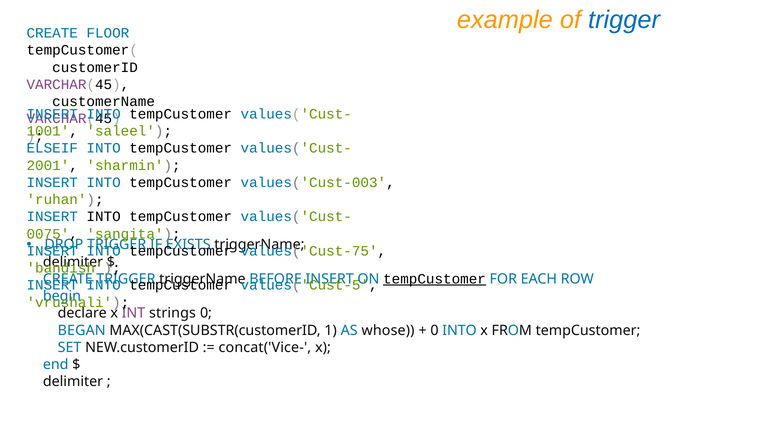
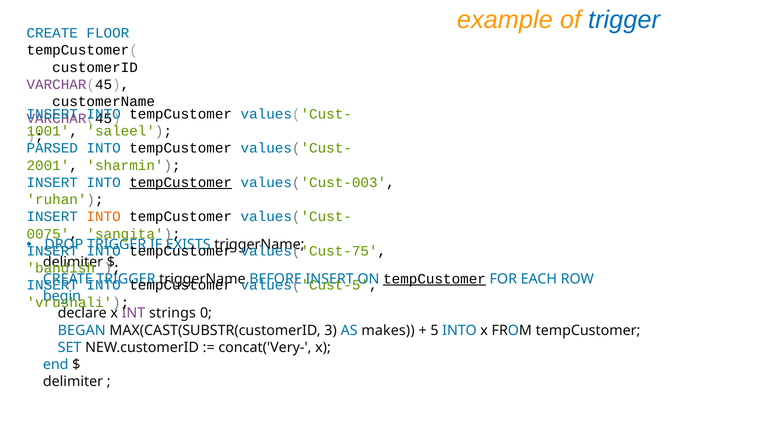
ELSEIF: ELSEIF -> PARSED
tempCustomer at (181, 182) underline: none -> present
INTO at (104, 217) colour: black -> orange
1: 1 -> 3
whose: whose -> makes
0 at (434, 330): 0 -> 5
concat('Vice-: concat('Vice- -> concat('Very-
